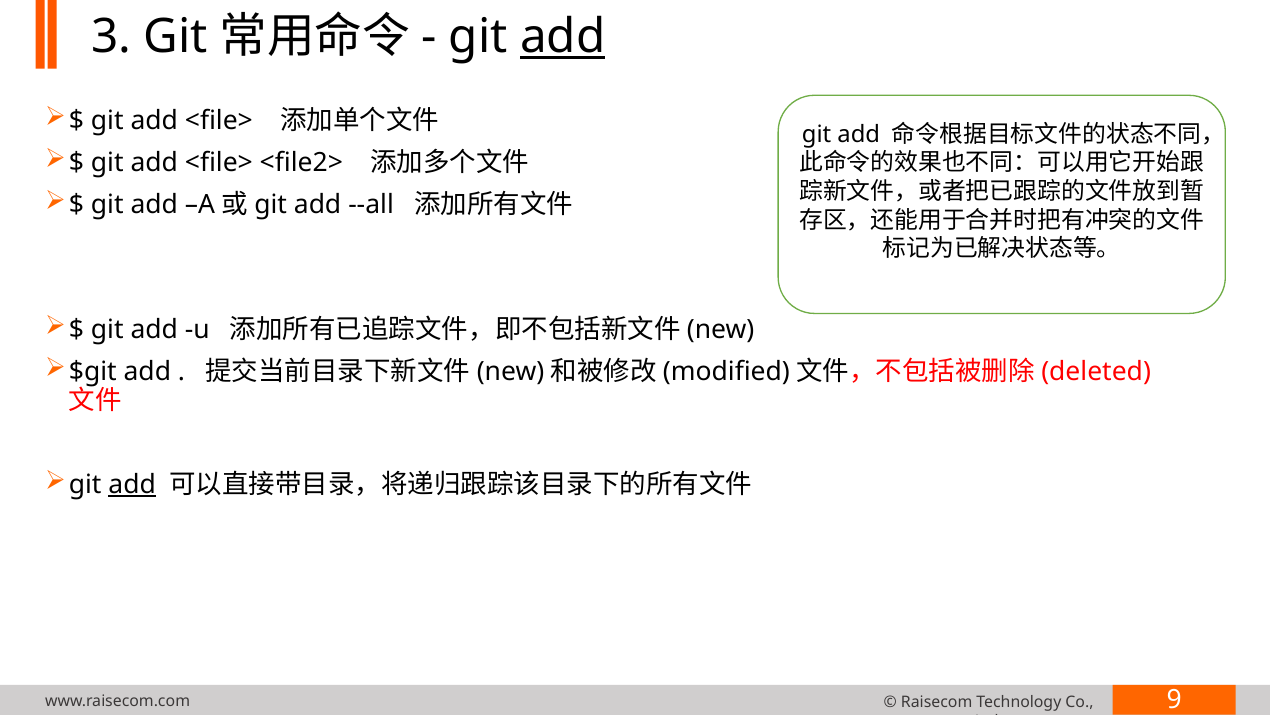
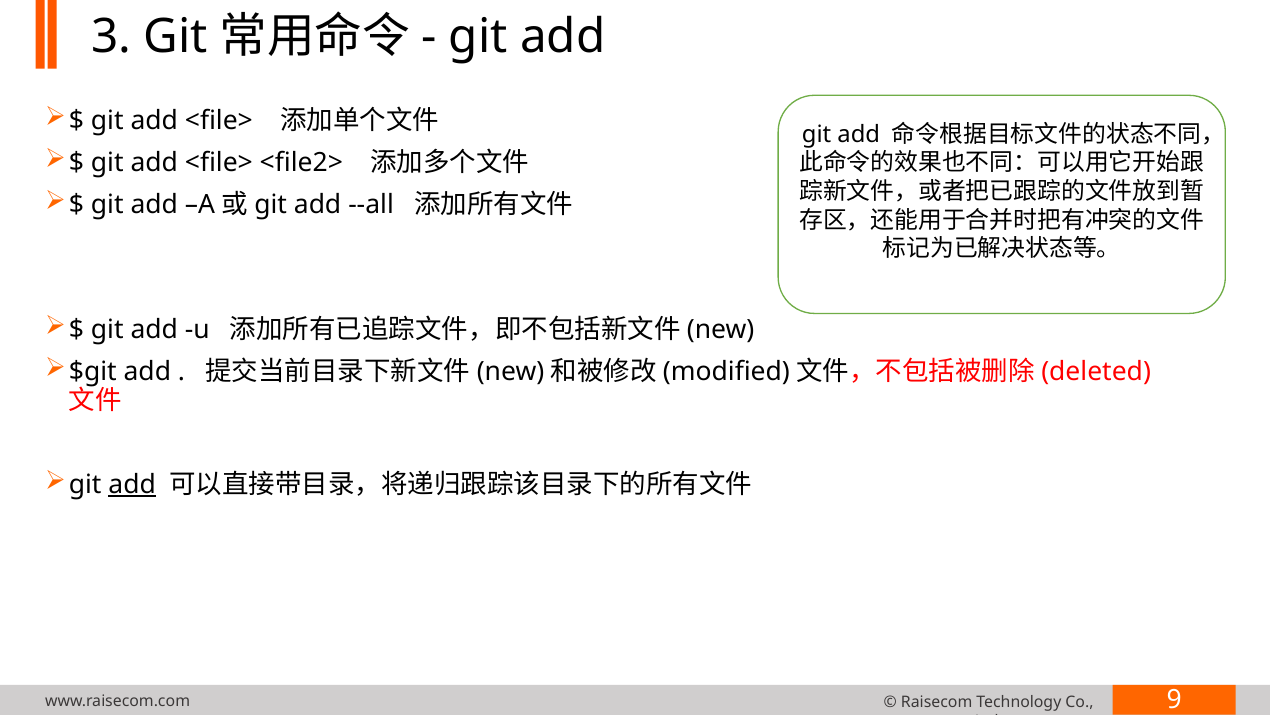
add at (563, 37) underline: present -> none
